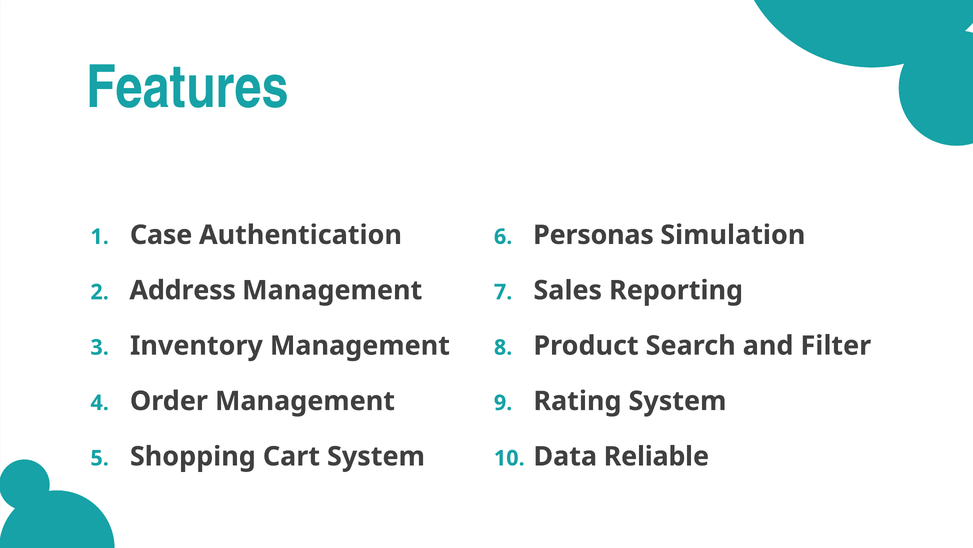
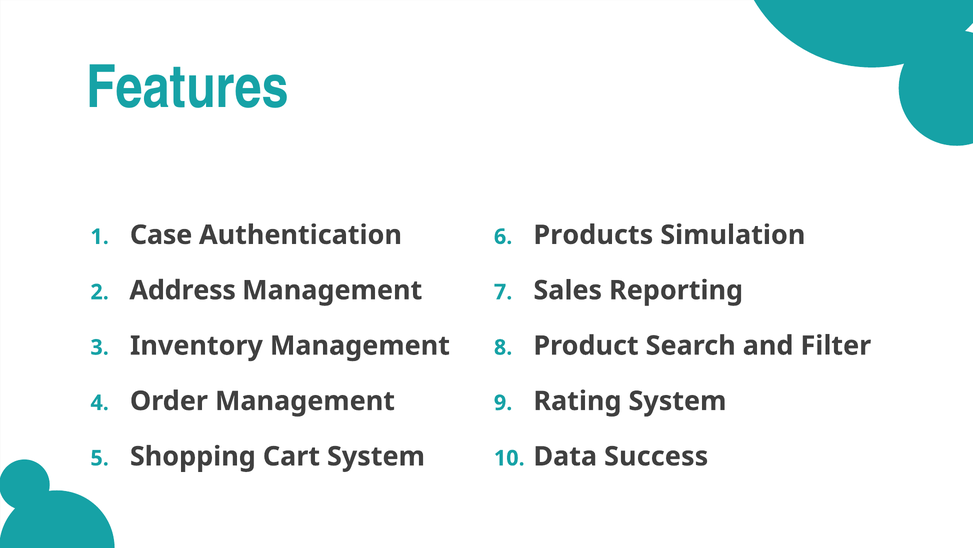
Personas: Personas -> Products
Reliable: Reliable -> Success
